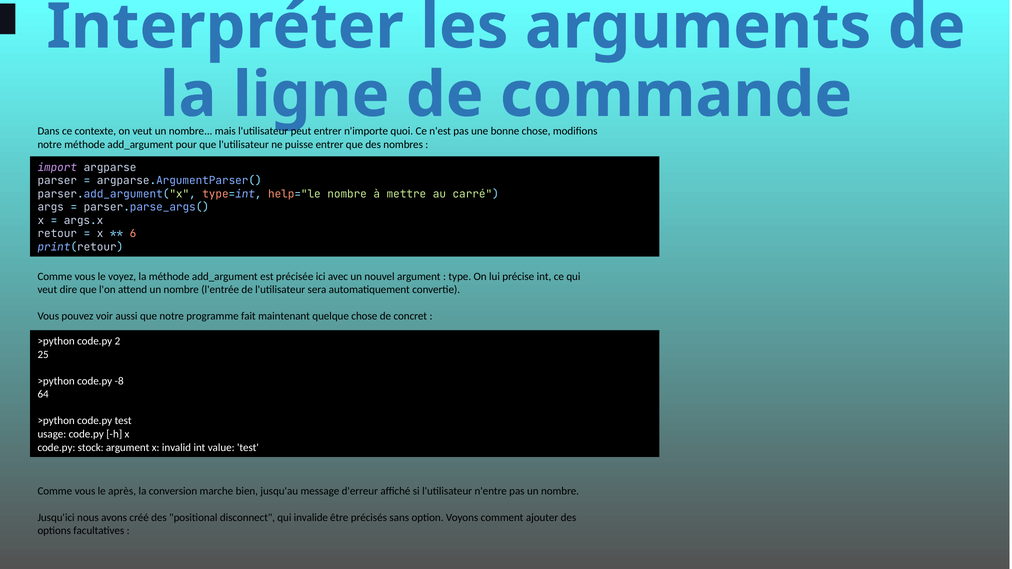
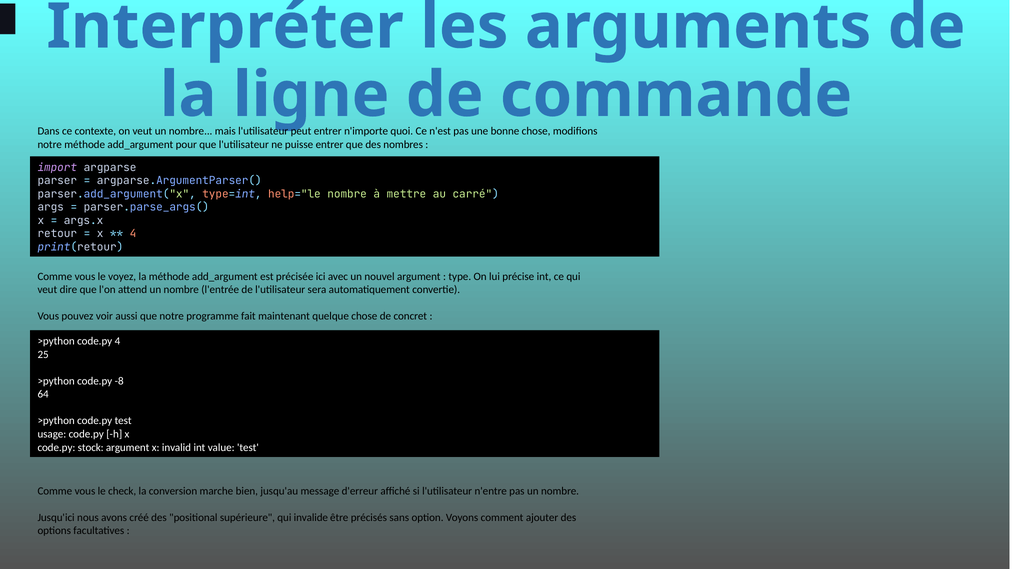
6 at (133, 234): 6 -> 4
code.py 2: 2 -> 4
après: après -> check
disconnect: disconnect -> supérieure
